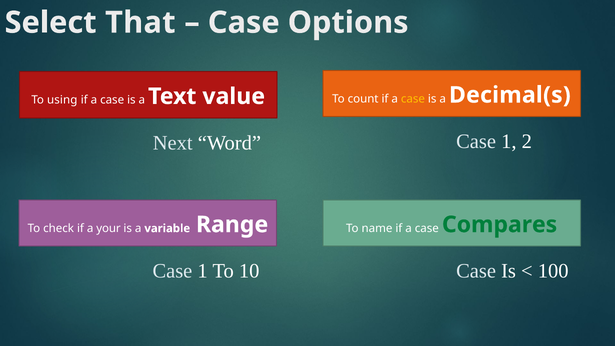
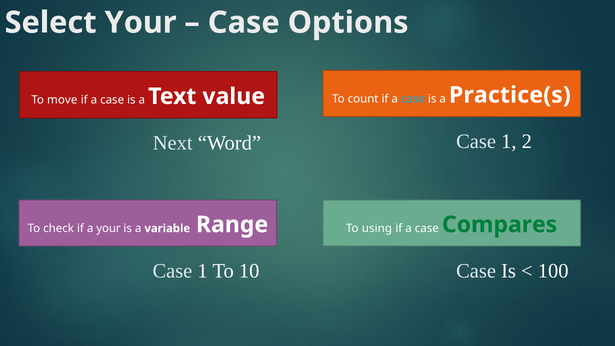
Select That: That -> Your
case at (413, 99) colour: yellow -> light blue
Decimal(s: Decimal(s -> Practice(s
using: using -> move
name: name -> using
